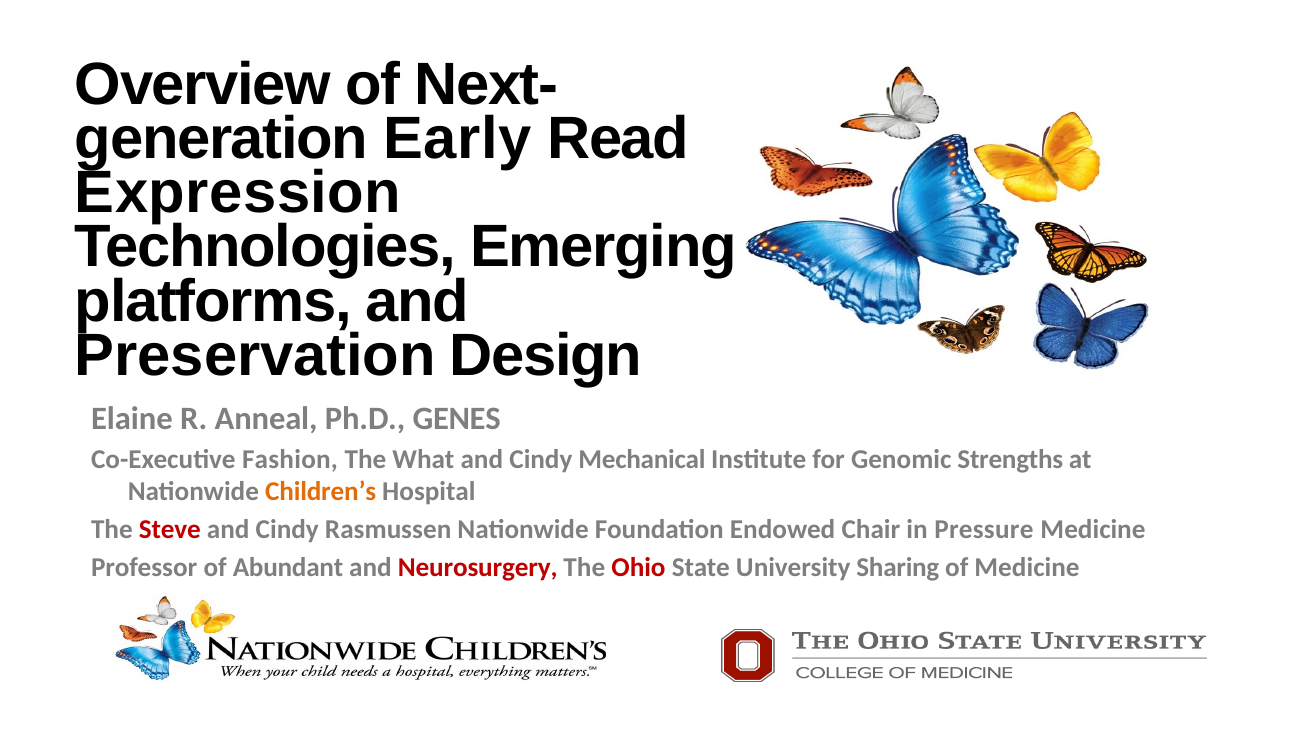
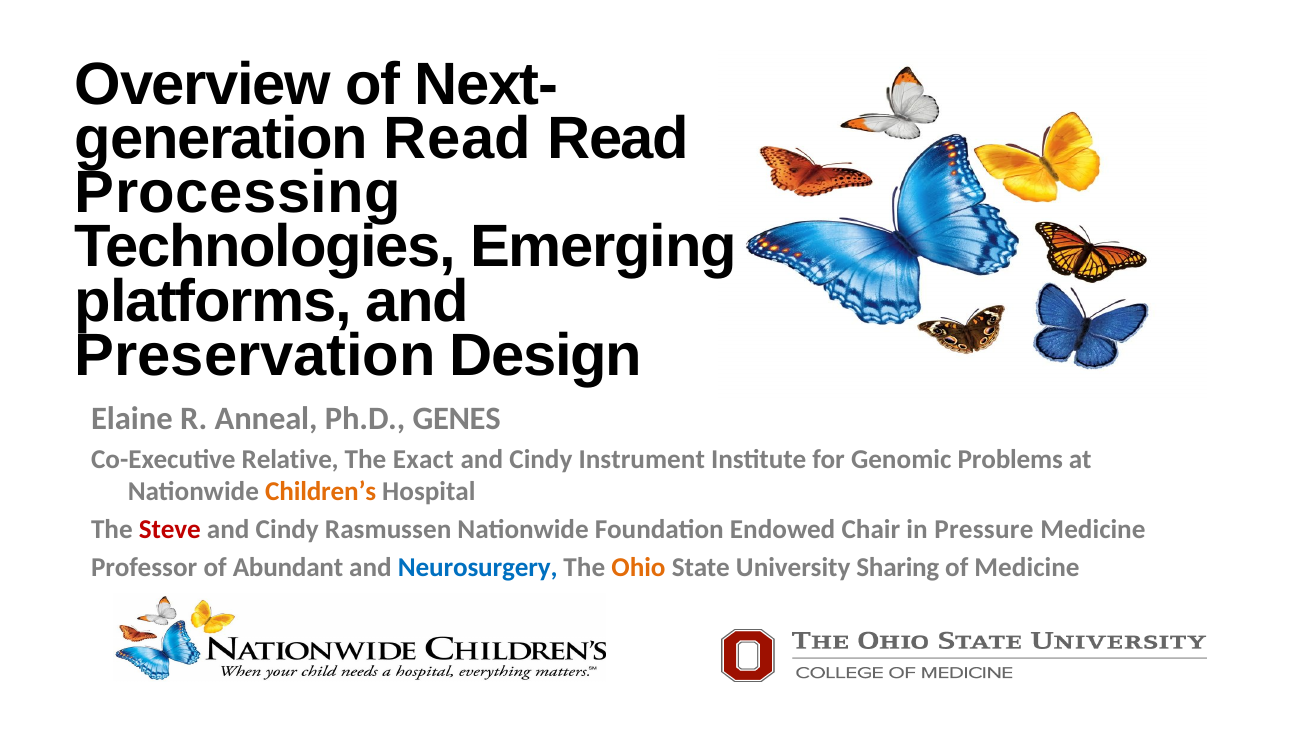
Early at (457, 139): Early -> Read
Expression: Expression -> Processing
Fashion: Fashion -> Relative
What: What -> Exact
Mechanical: Mechanical -> Instrument
Strengths: Strengths -> Problems
Neurosurgery colour: red -> blue
Ohio colour: red -> orange
